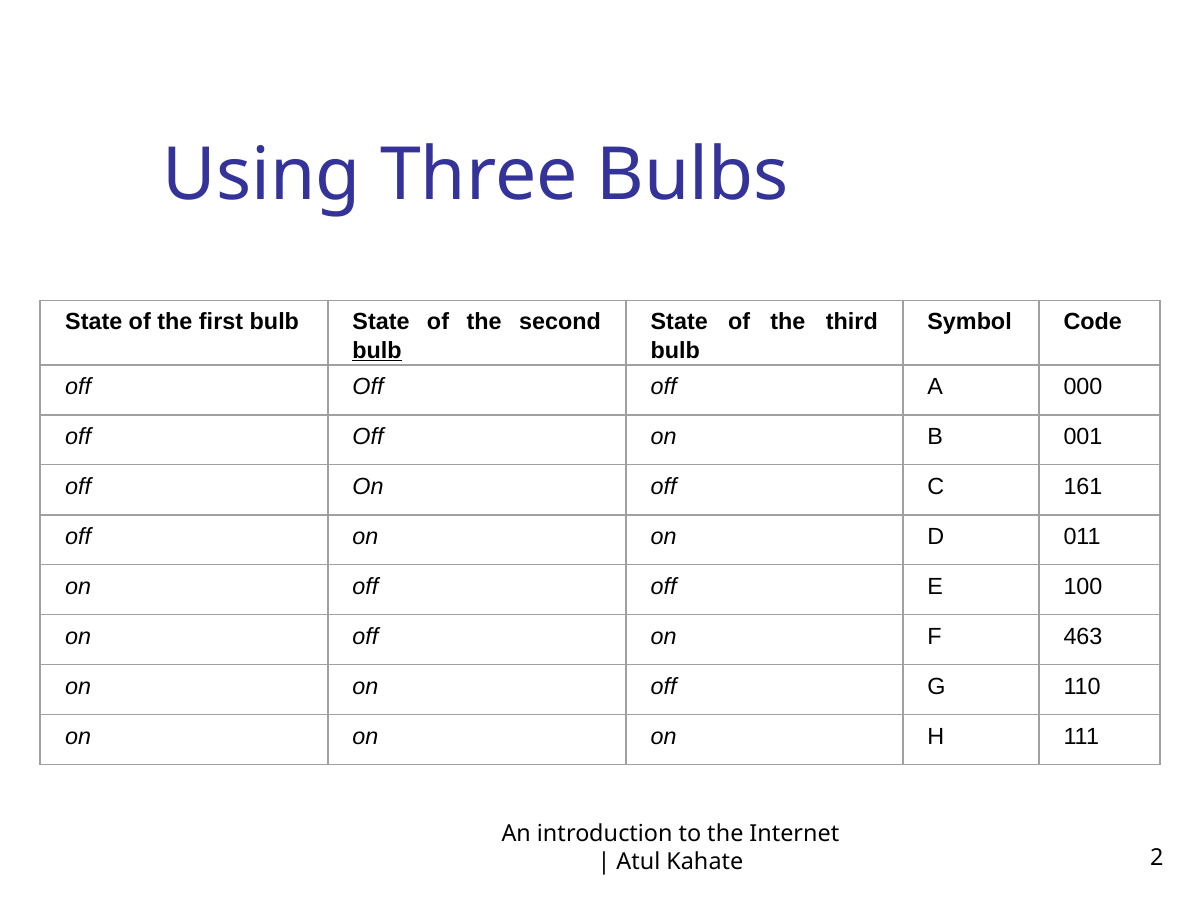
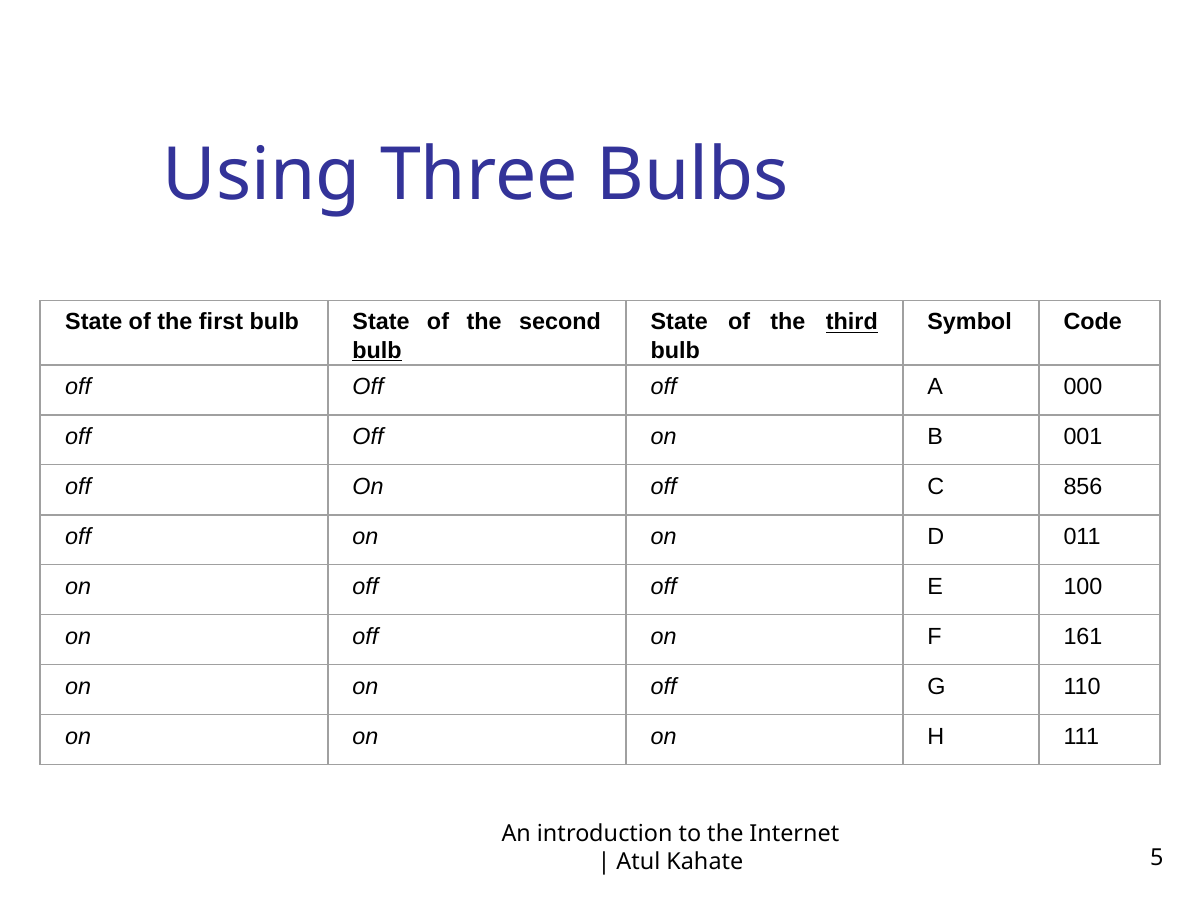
third underline: none -> present
161: 161 -> 856
463: 463 -> 161
2: 2 -> 5
